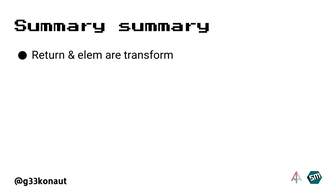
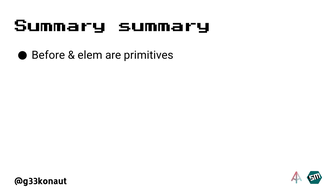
Return: Return -> Before
transform: transform -> primitives
